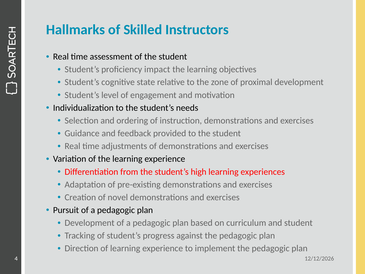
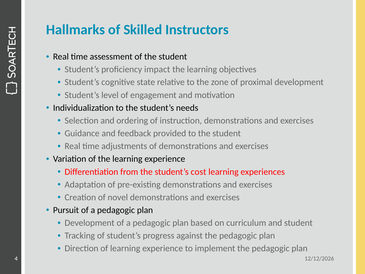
high: high -> cost
